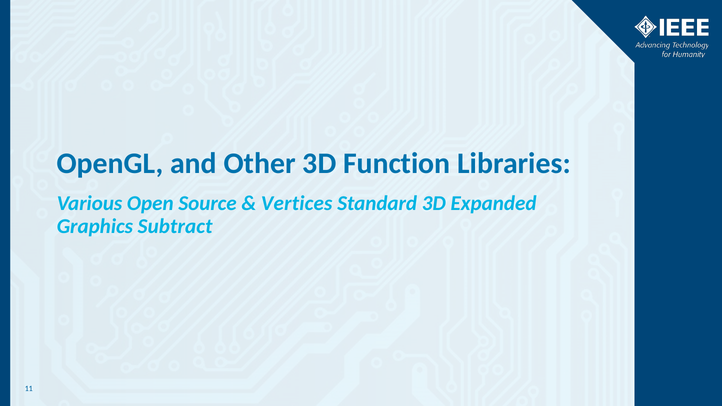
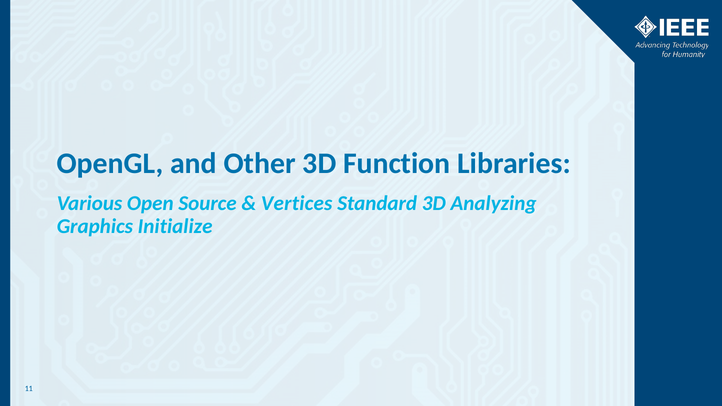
Expanded: Expanded -> Analyzing
Subtract: Subtract -> Initialize
